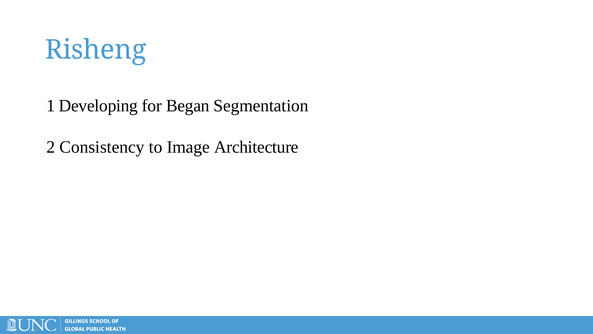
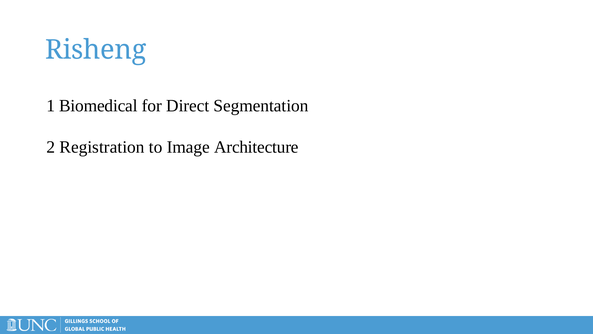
Developing: Developing -> Biomedical
Began: Began -> Direct
Consistency: Consistency -> Registration
